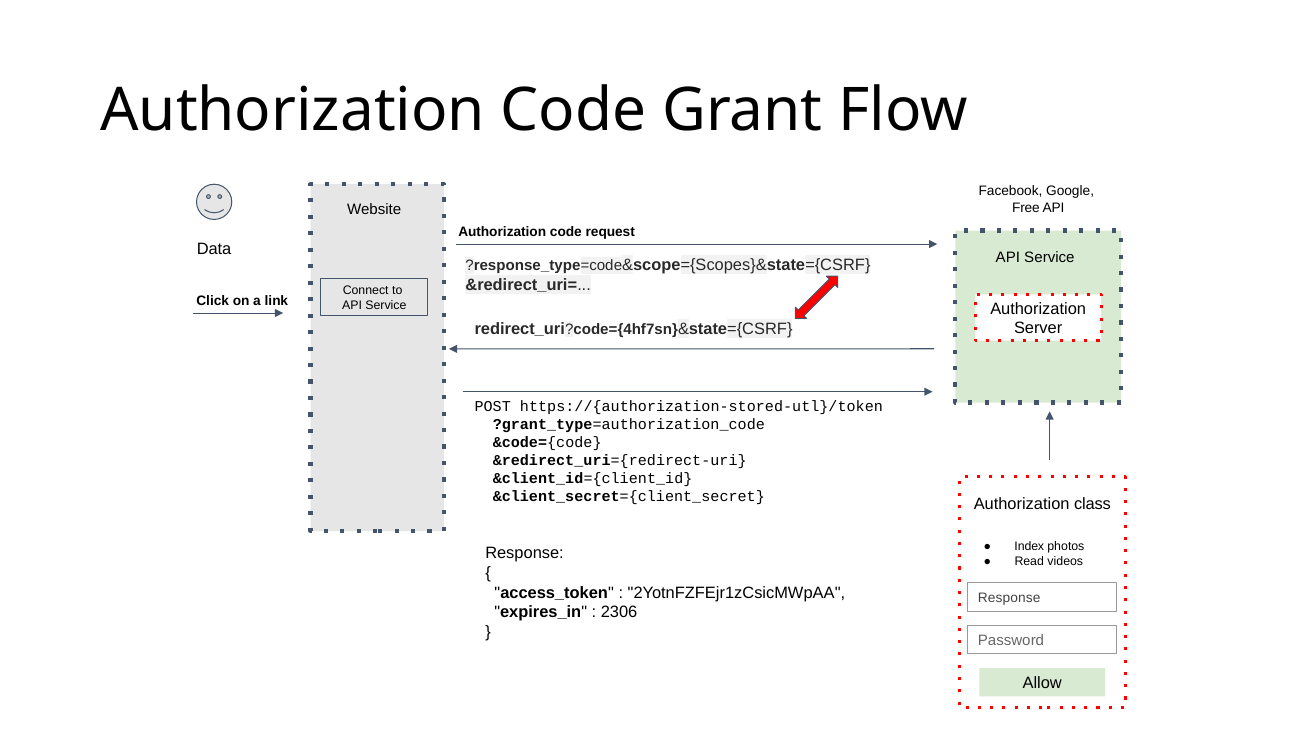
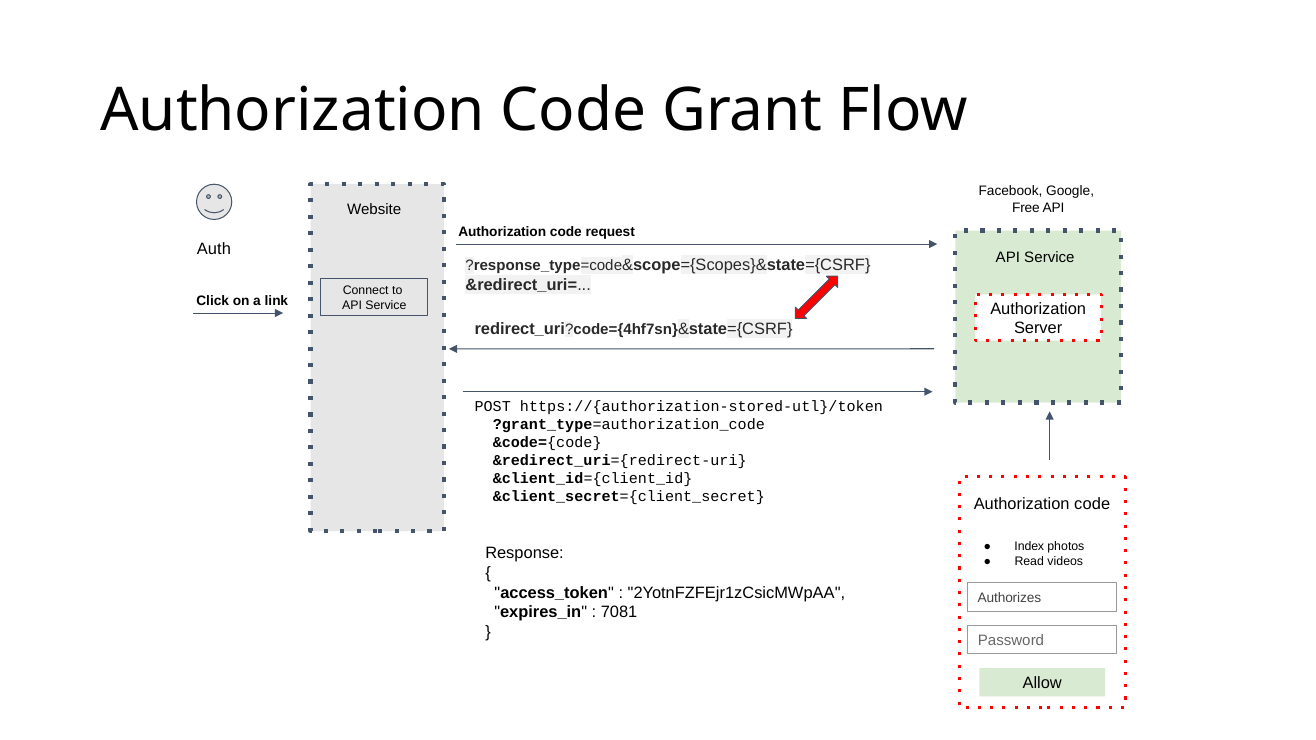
Data: Data -> Auth
class at (1092, 505): class -> code
Response at (1009, 598): Response -> Authorizes
2306: 2306 -> 7081
